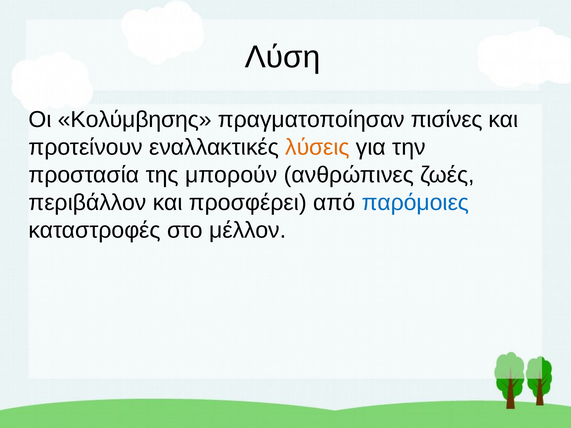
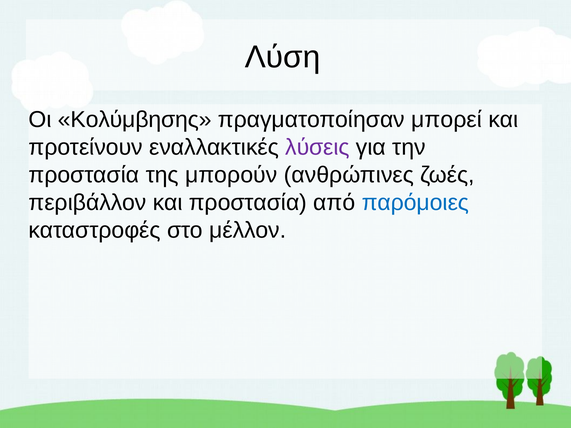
πισίνες: πισίνες -> μπορεί
λύσεις colour: orange -> purple
και προσφέρει: προσφέρει -> προστασία
